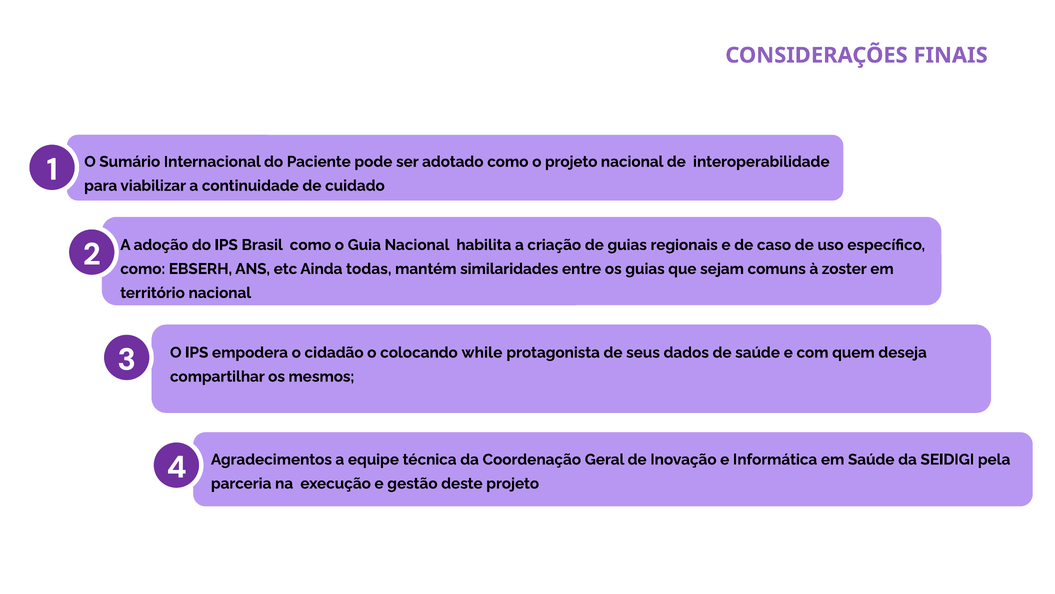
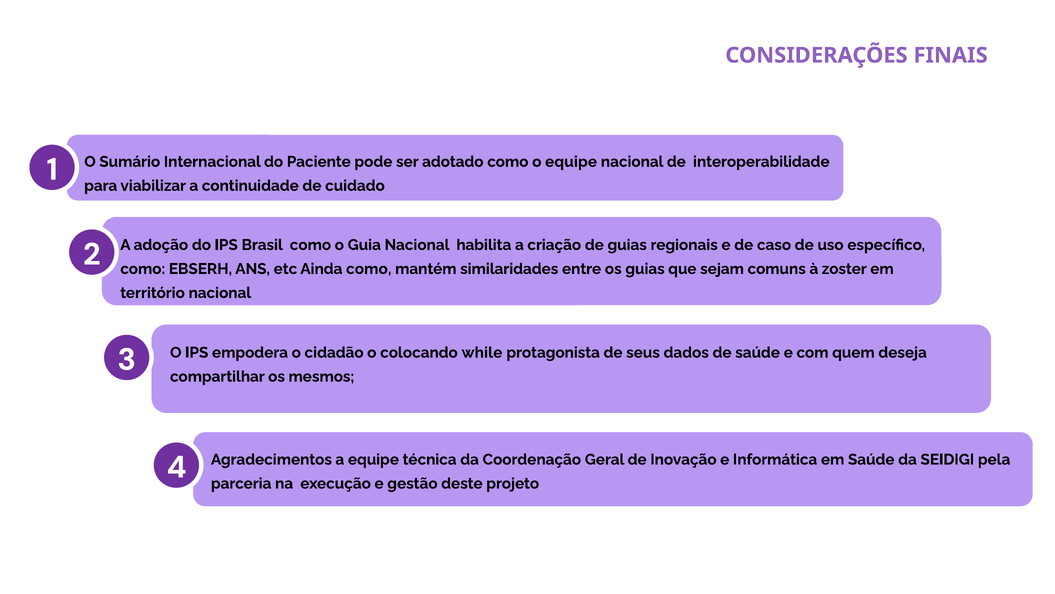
o projeto: projeto -> equipe
Ainda todas: todas -> como
